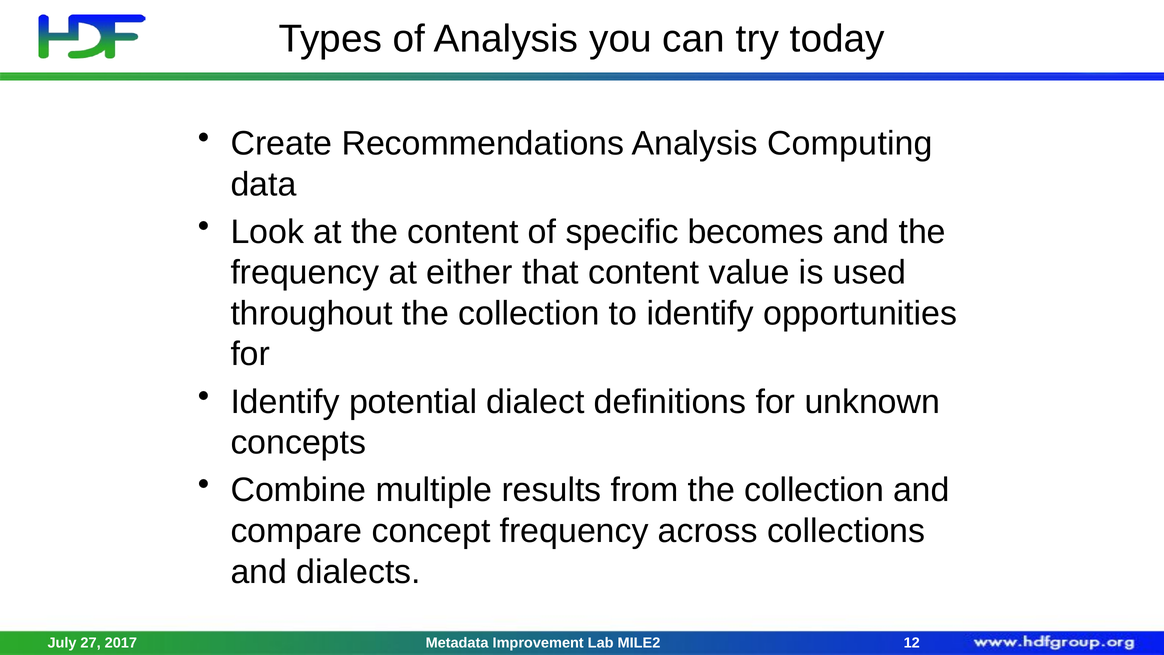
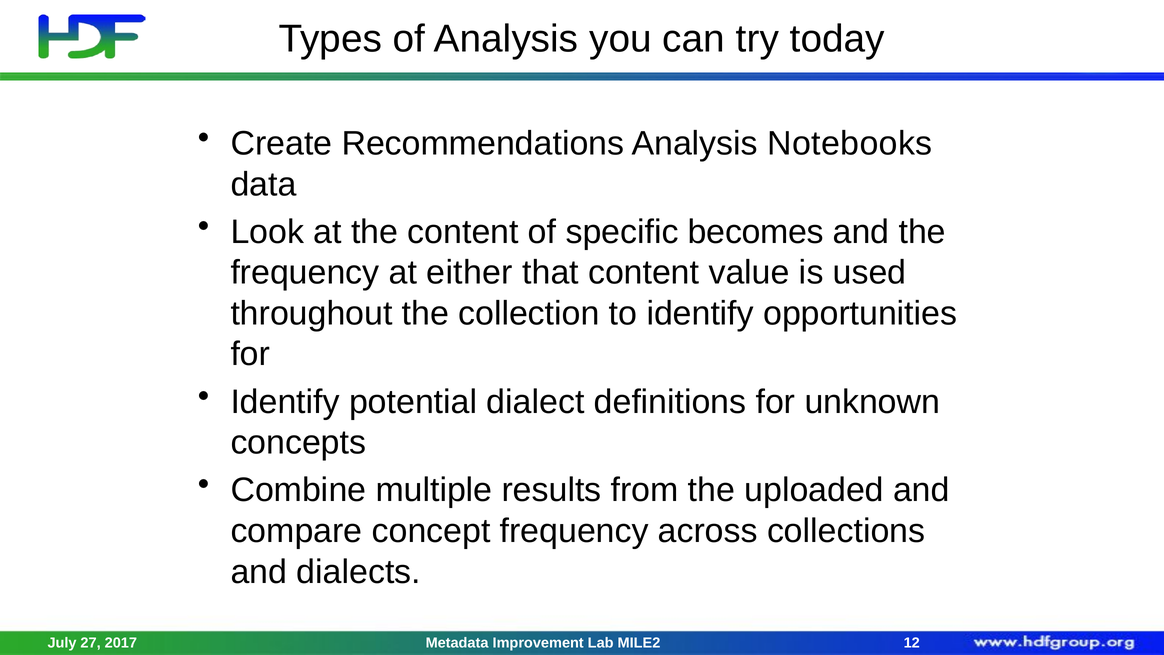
Computing: Computing -> Notebooks
from the collection: collection -> uploaded
